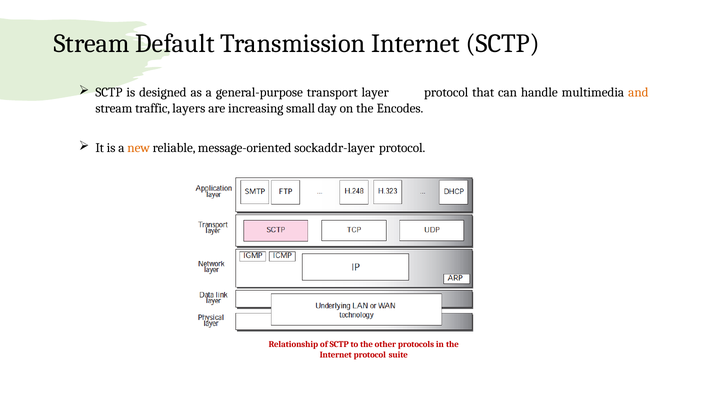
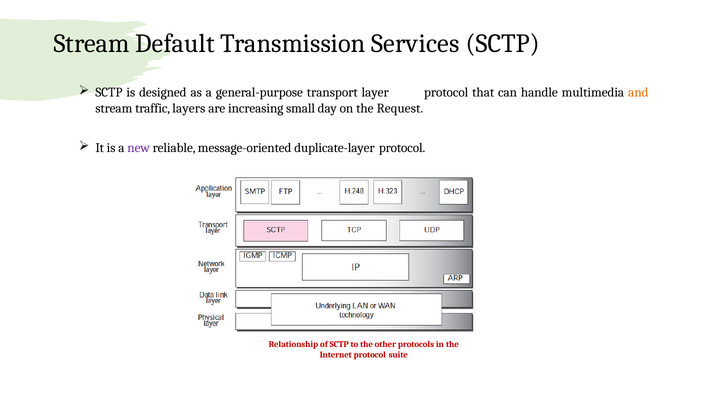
Transmission Internet: Internet -> Services
Encodes: Encodes -> Request
new colour: orange -> purple
sockaddr-layer: sockaddr-layer -> duplicate-layer
